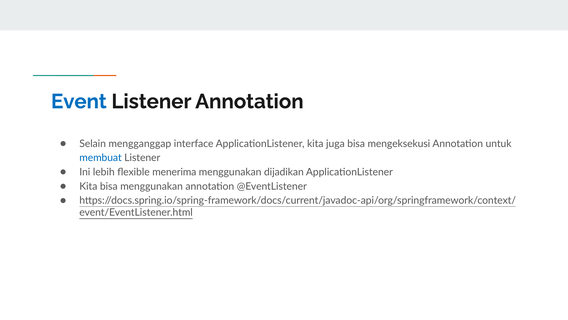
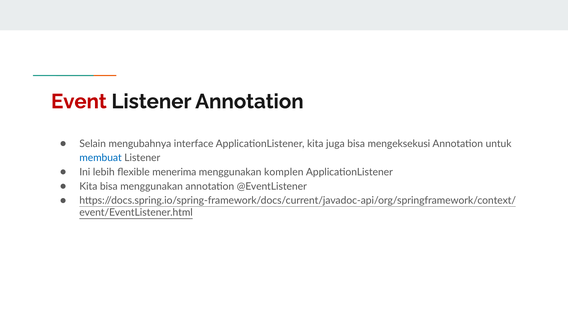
Event colour: blue -> red
mengganggap: mengganggap -> mengubahnya
dijadikan: dijadikan -> komplen
